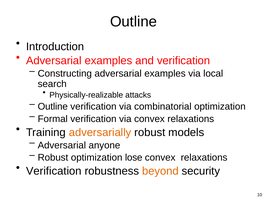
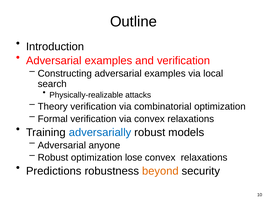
Outline at (53, 107): Outline -> Theory
adversarially colour: orange -> blue
Verification at (54, 171): Verification -> Predictions
